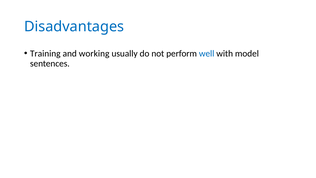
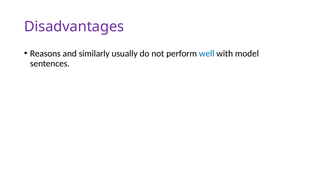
Disadvantages colour: blue -> purple
Training: Training -> Reasons
working: working -> similarly
